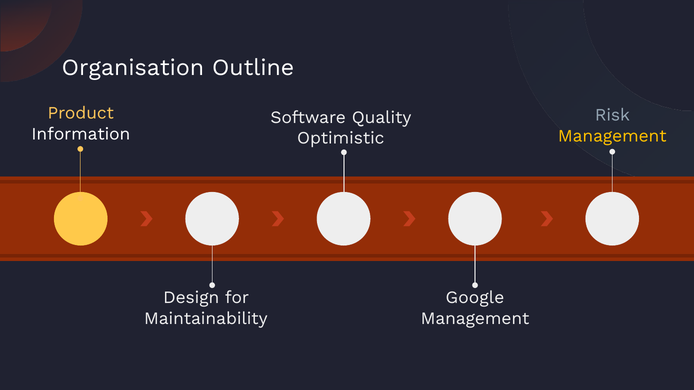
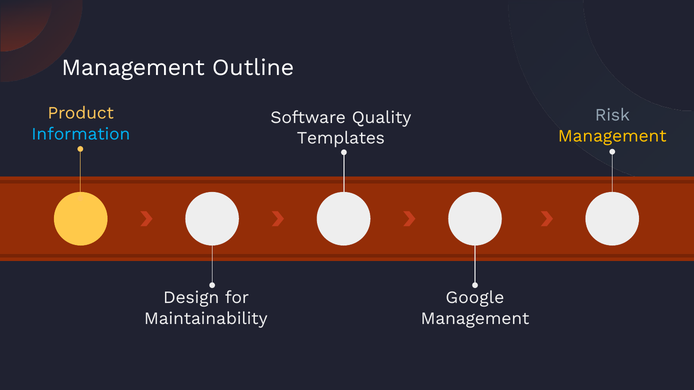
Organisation at (133, 68): Organisation -> Management
Information colour: white -> light blue
Optimistic: Optimistic -> Templates
